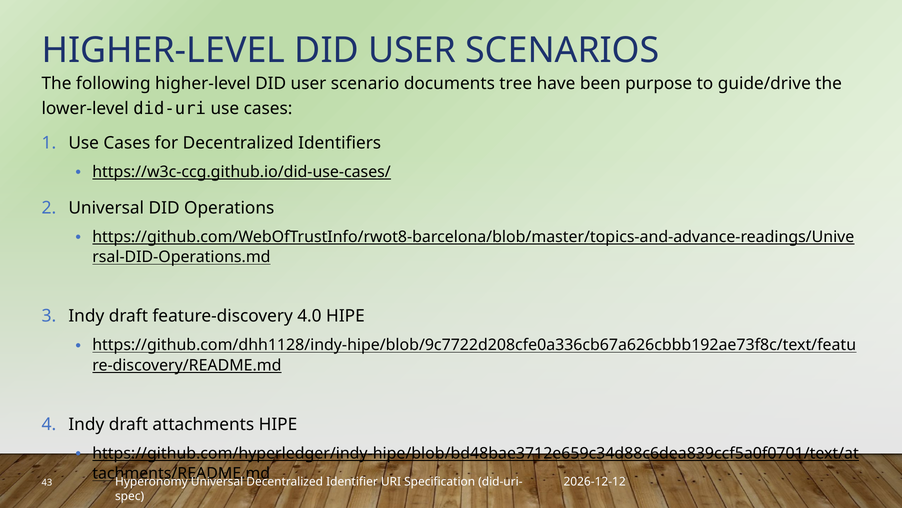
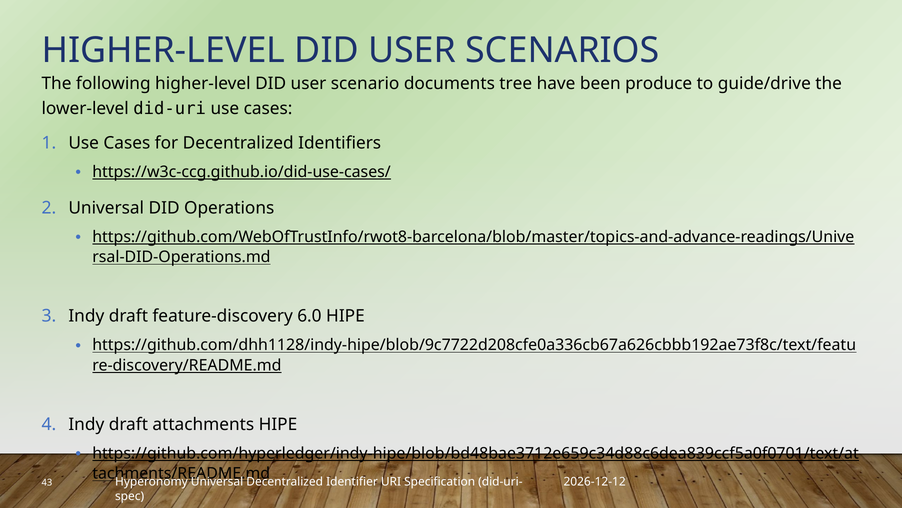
purpose: purpose -> produce
4.0: 4.0 -> 6.0
